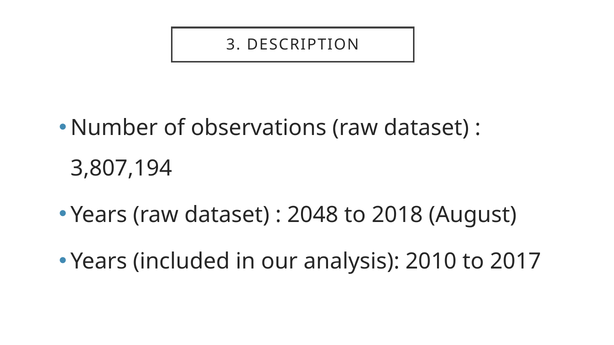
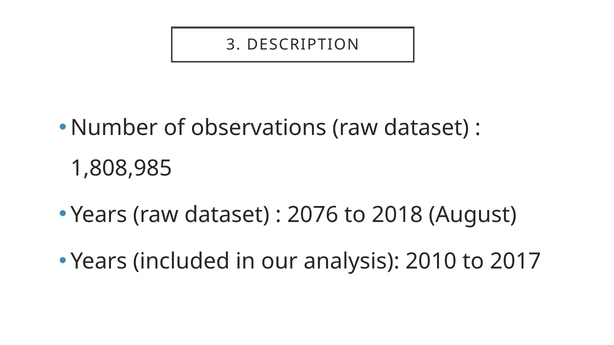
3,807,194: 3,807,194 -> 1,808,985
2048: 2048 -> 2076
